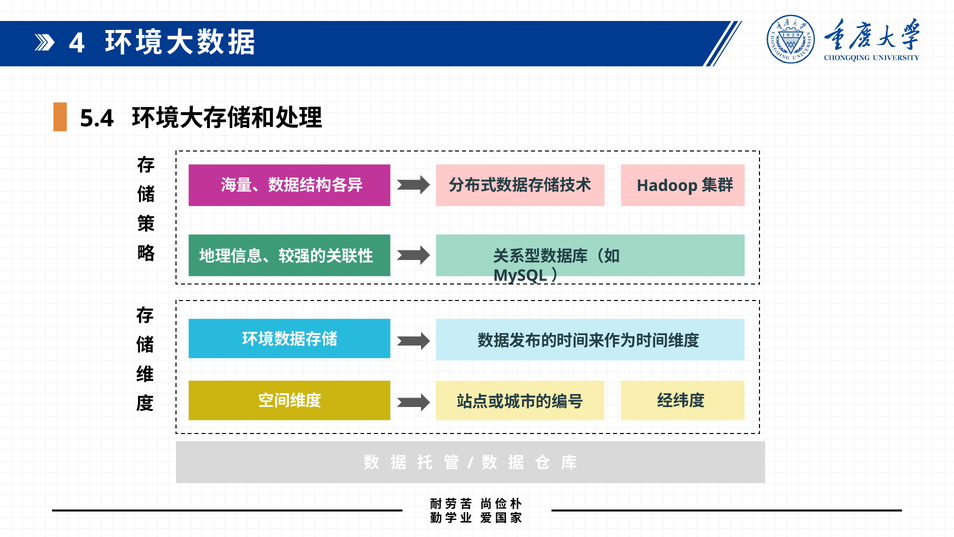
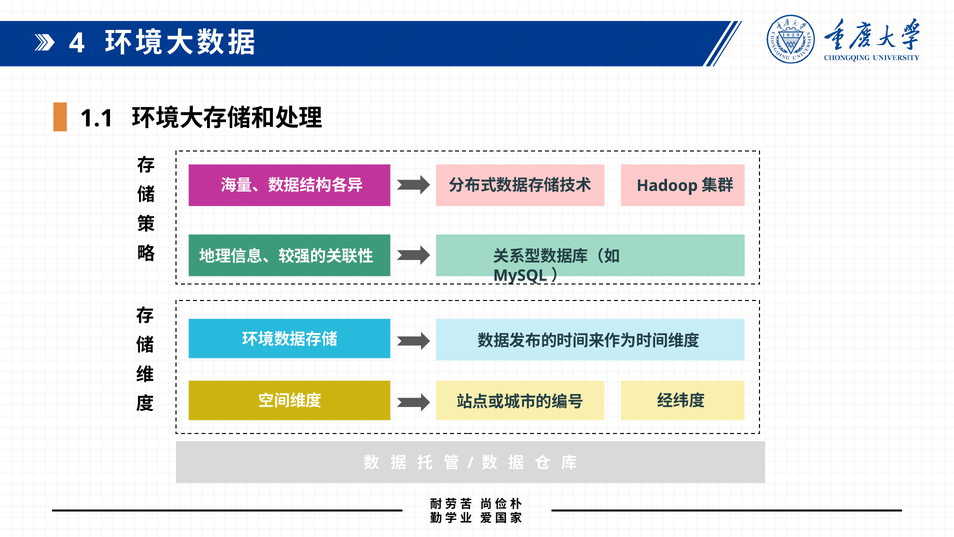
5.4: 5.4 -> 1.1
